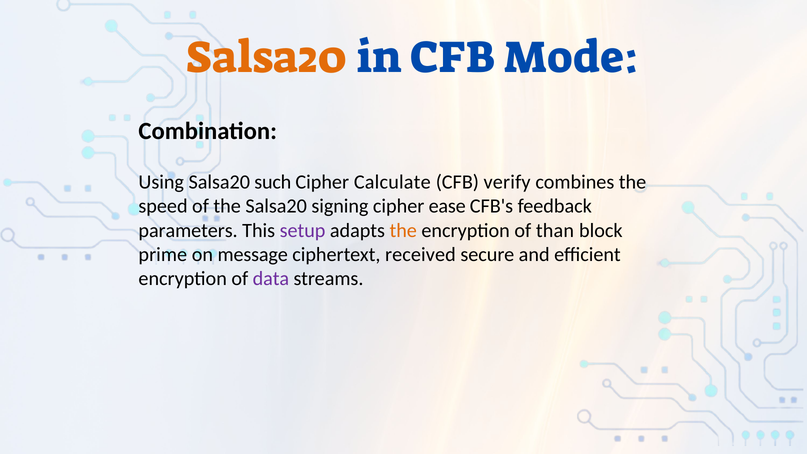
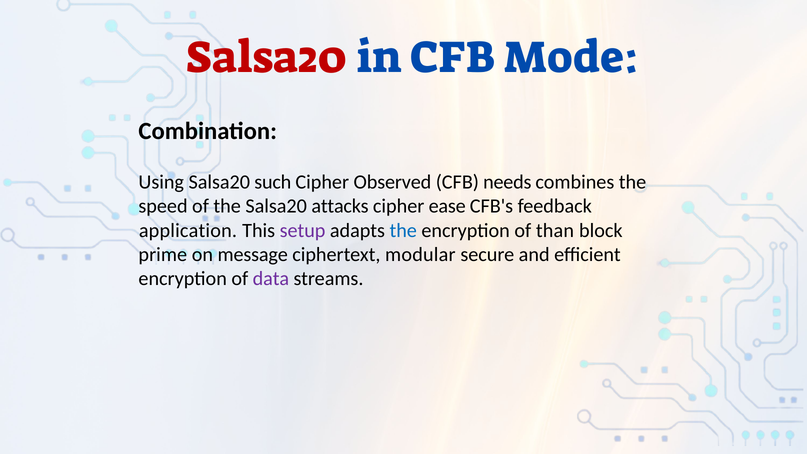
Salsa20 at (267, 58) colour: orange -> red
Calculate: Calculate -> Observed
verify: verify -> needs
signing: signing -> attacks
parameters: parameters -> application
the at (403, 230) colour: orange -> blue
received: received -> modular
